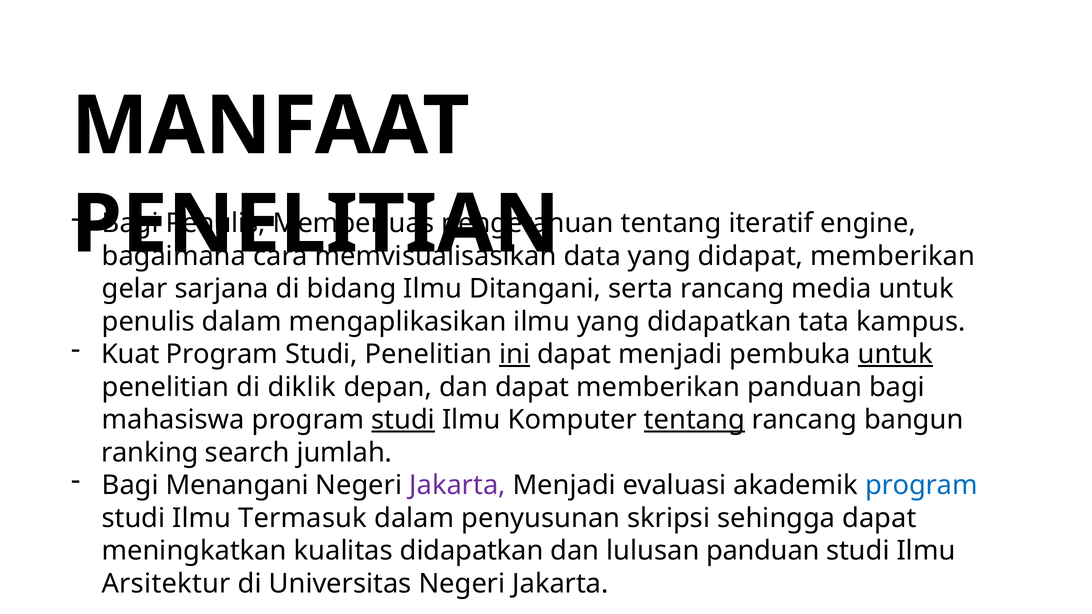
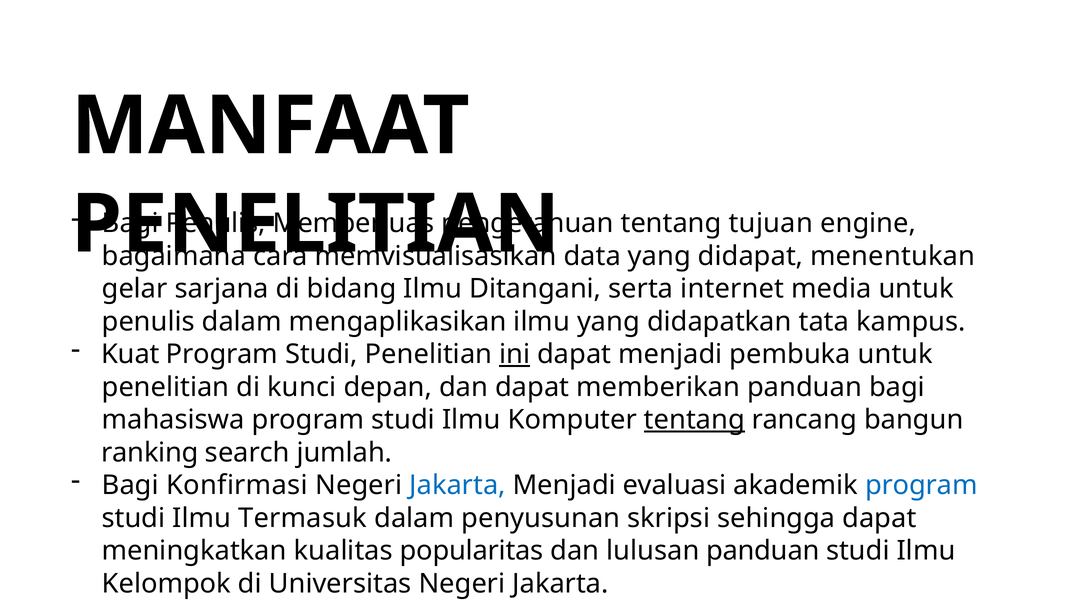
iteratif: iteratif -> tujuan
didapat memberikan: memberikan -> menentukan
serta rancang: rancang -> internet
untuk at (895, 354) underline: present -> none
diklik: diklik -> kunci
studi at (403, 420) underline: present -> none
Menangani: Menangani -> Konfirmasi
Jakarta at (457, 485) colour: purple -> blue
kualitas didapatkan: didapatkan -> popularitas
Arsitektur: Arsitektur -> Kelompok
